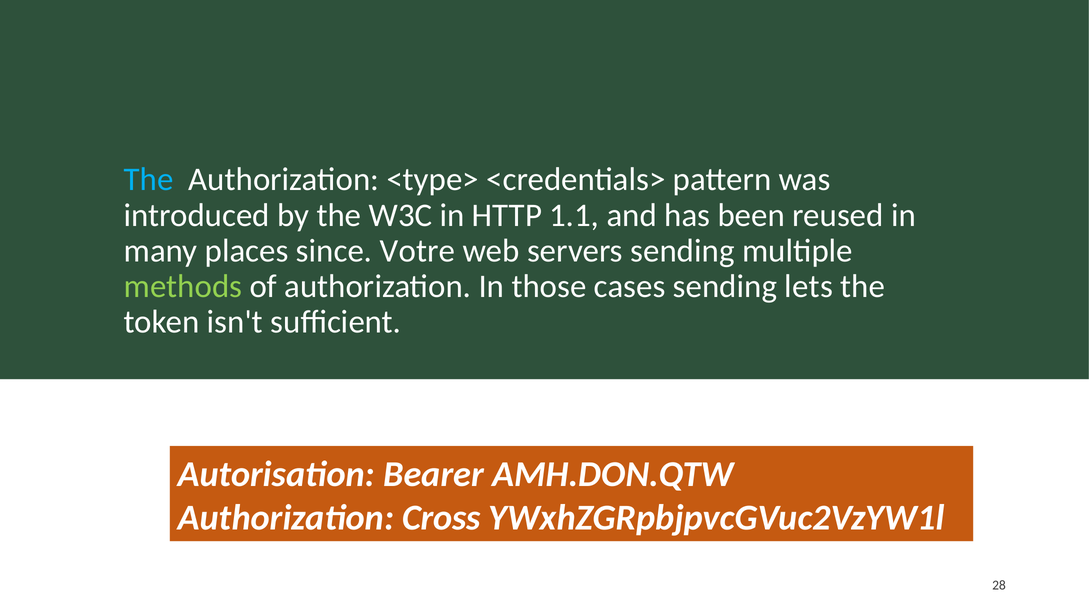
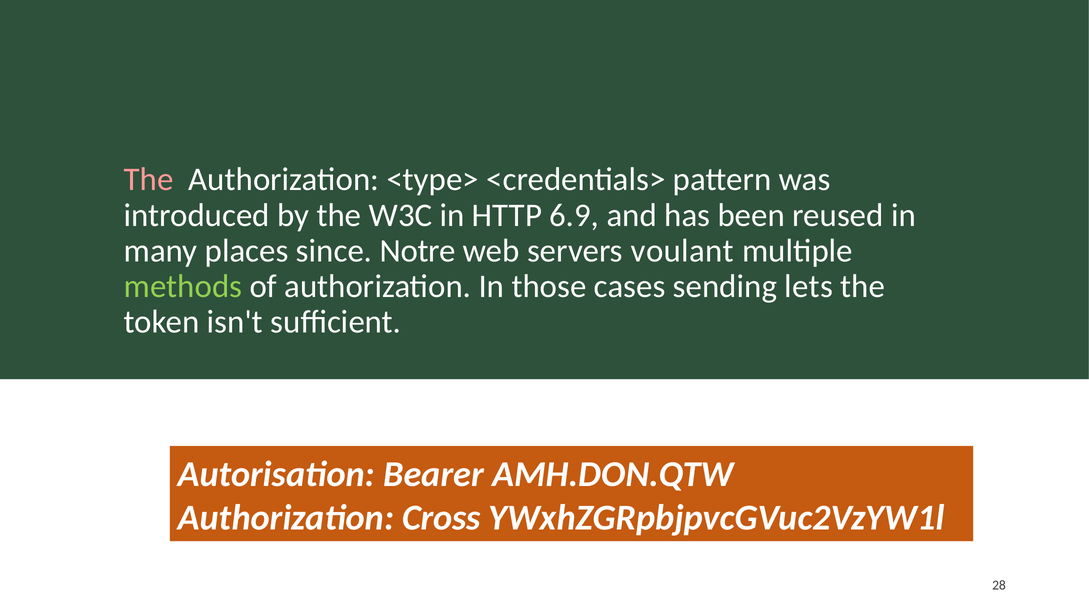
The at (149, 179) colour: light blue -> pink
1.1: 1.1 -> 6.9
Votre: Votre -> Notre
servers sending: sending -> voulant
